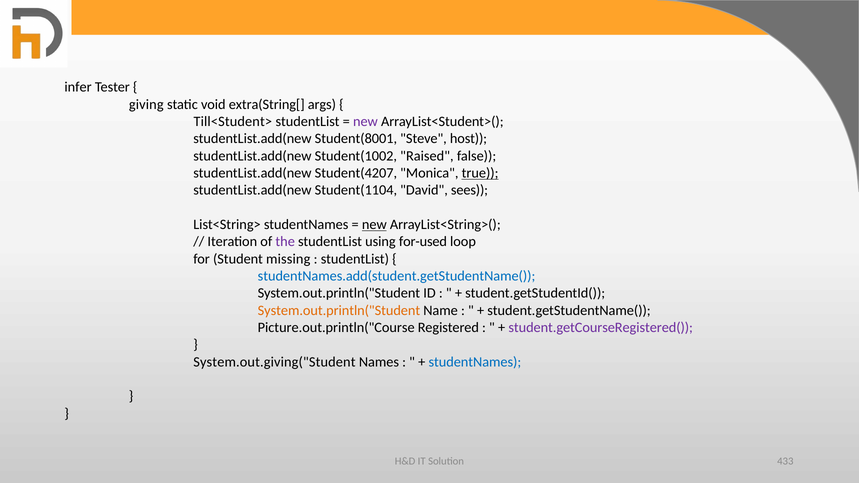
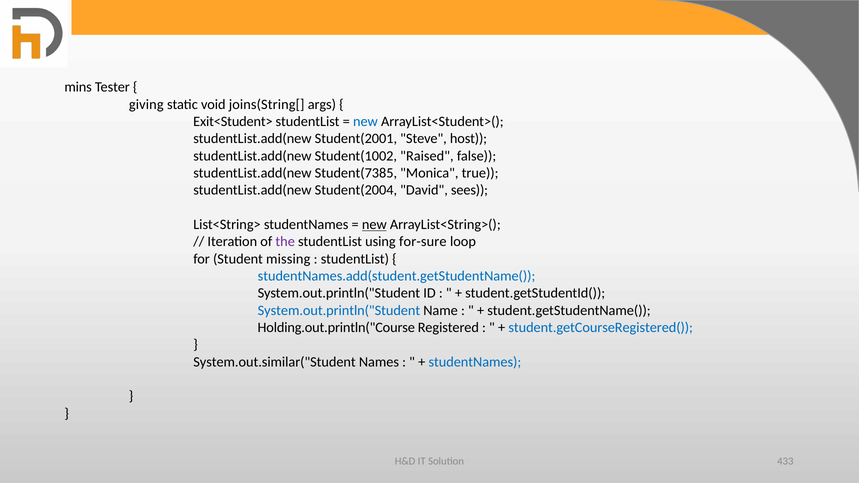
infer: infer -> mins
extra(String[: extra(String[ -> joins(String[
Till<Student>: Till<Student> -> Exit<Student>
new at (365, 122) colour: purple -> blue
Student(8001: Student(8001 -> Student(2001
Student(4207: Student(4207 -> Student(7385
true underline: present -> none
Student(1104: Student(1104 -> Student(2004
for-used: for-used -> for-sure
System.out.println("Student at (339, 310) colour: orange -> blue
Picture.out.println("Course: Picture.out.println("Course -> Holding.out.println("Course
student.getCourseRegistered( colour: purple -> blue
System.out.giving("Student: System.out.giving("Student -> System.out.similar("Student
